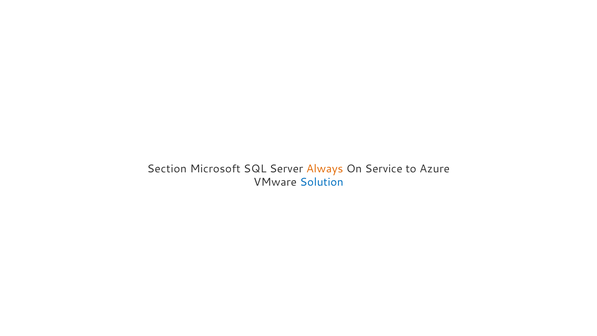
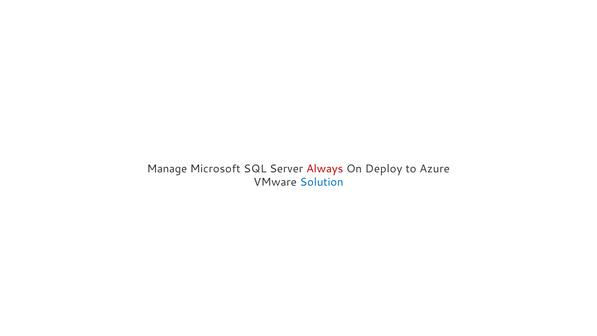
Section: Section -> Manage
Always colour: orange -> red
Service: Service -> Deploy
